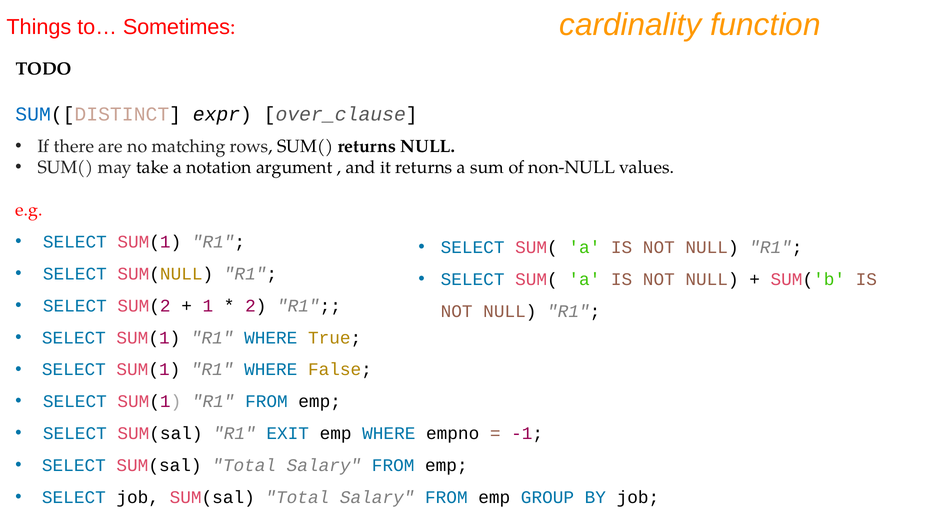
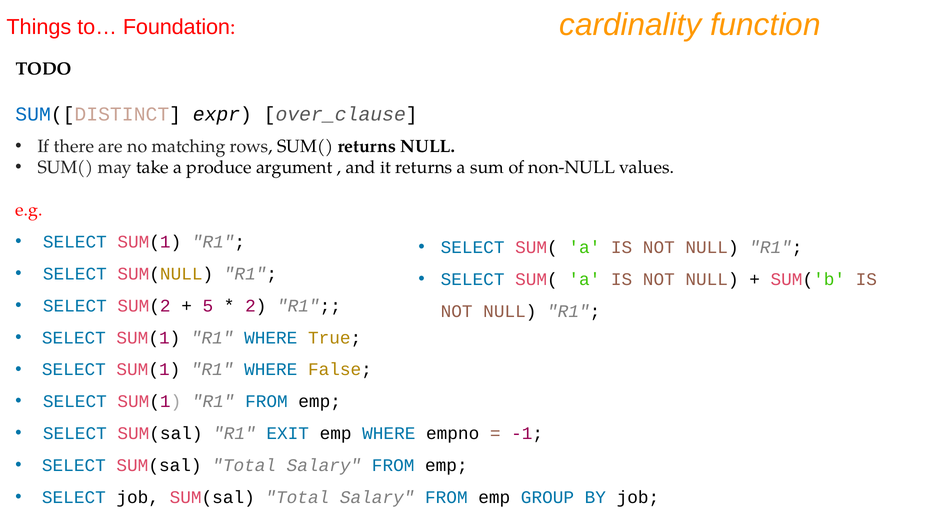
Sometimes: Sometimes -> Foundation
notation: notation -> produce
1: 1 -> 5
